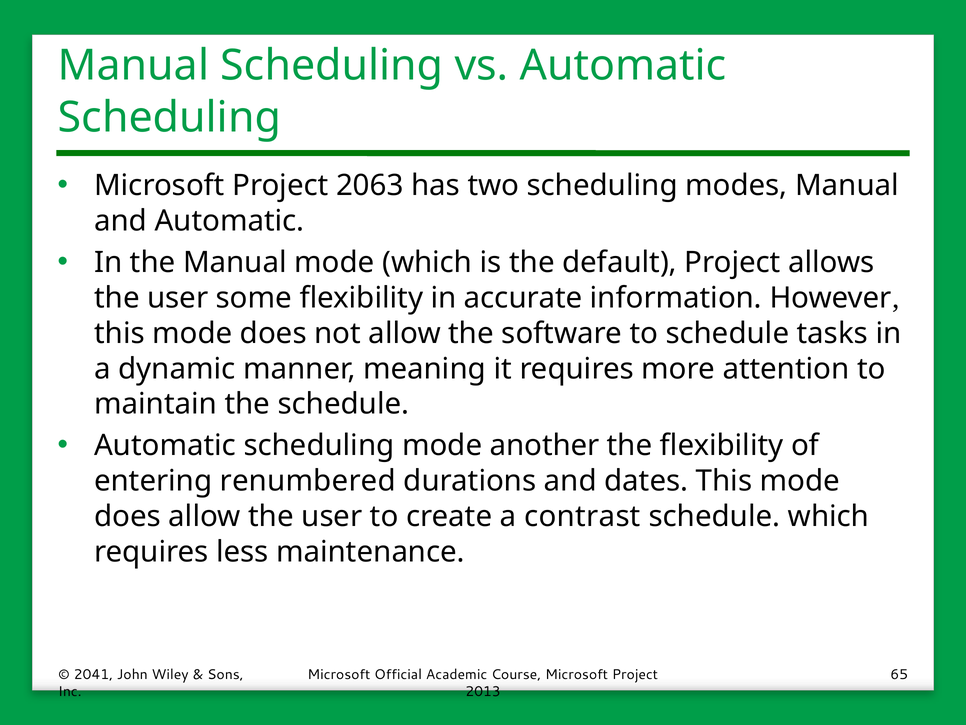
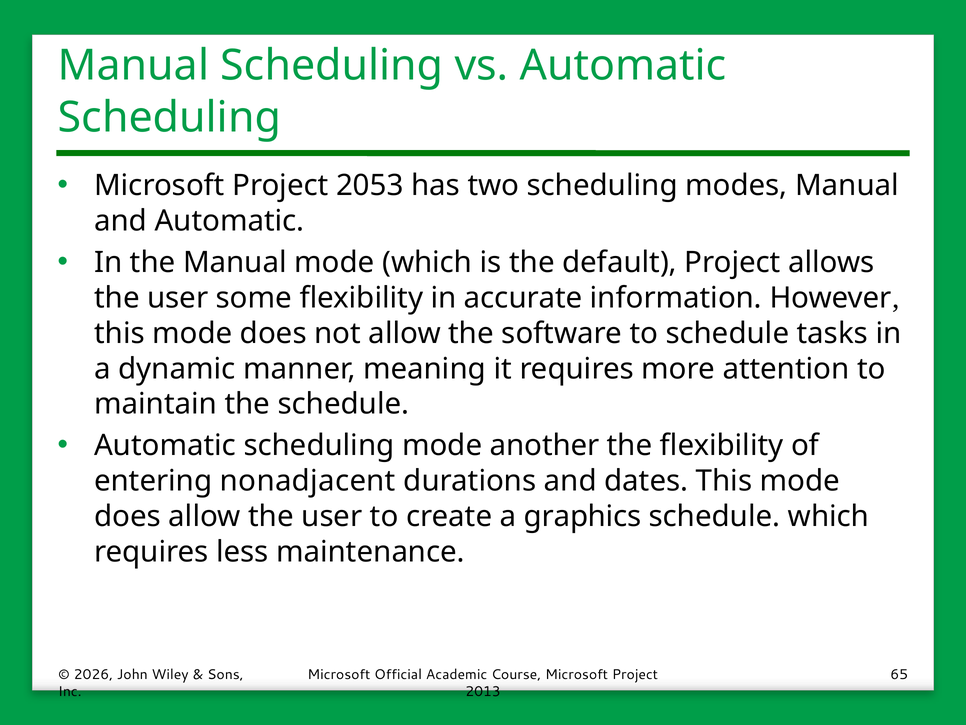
2063: 2063 -> 2053
renumbered: renumbered -> nonadjacent
contrast: contrast -> graphics
2041: 2041 -> 2026
